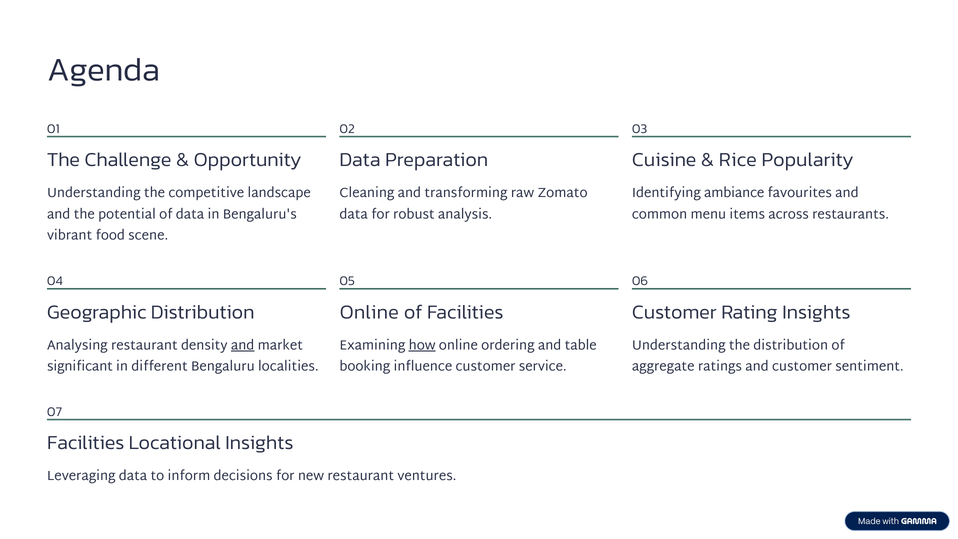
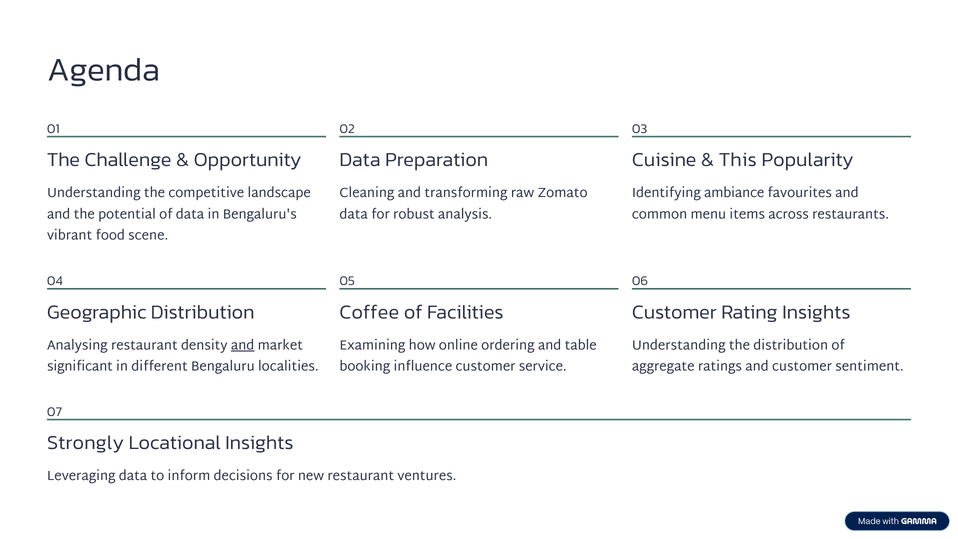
Rice: Rice -> This
Online at (369, 312): Online -> Coffee
how underline: present -> none
Facilities at (86, 443): Facilities -> Strongly
